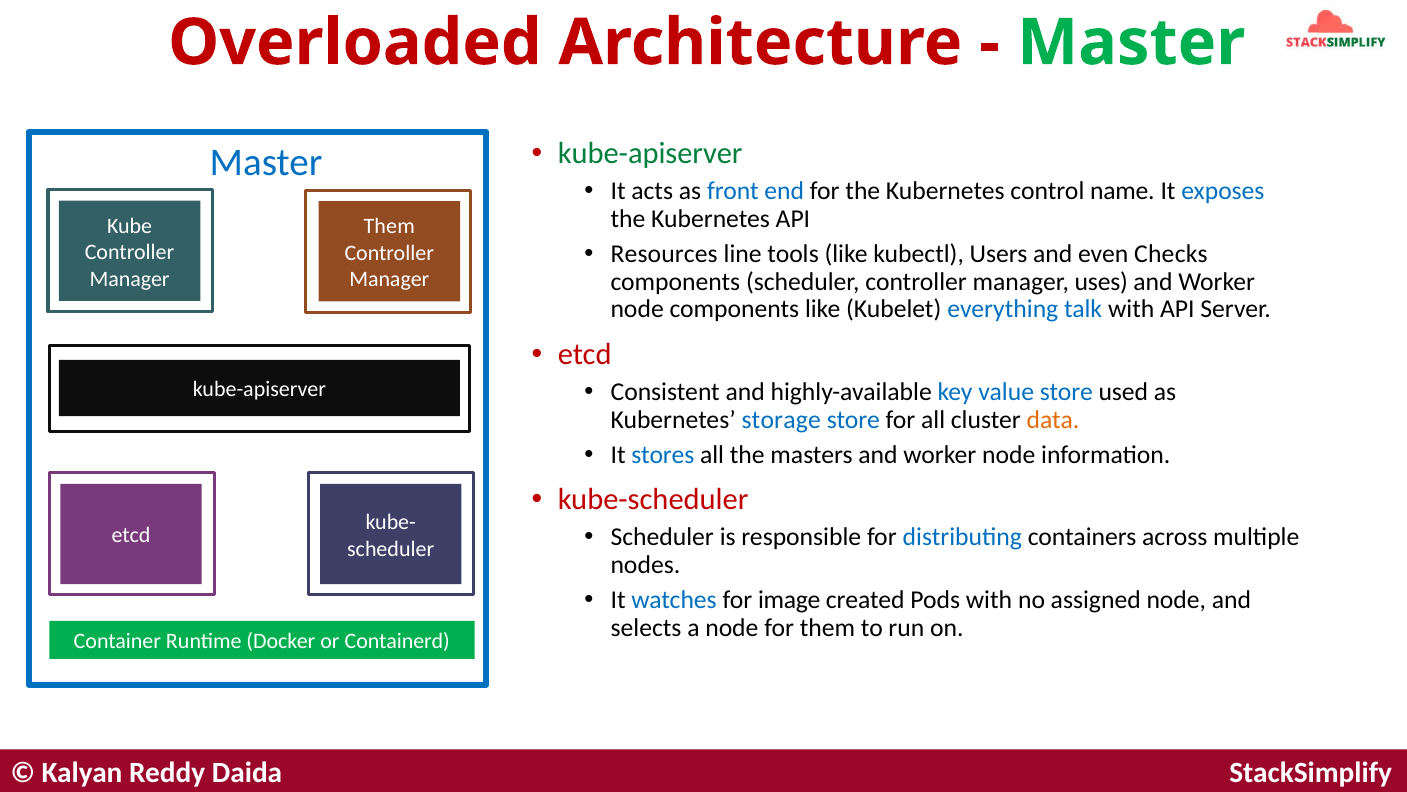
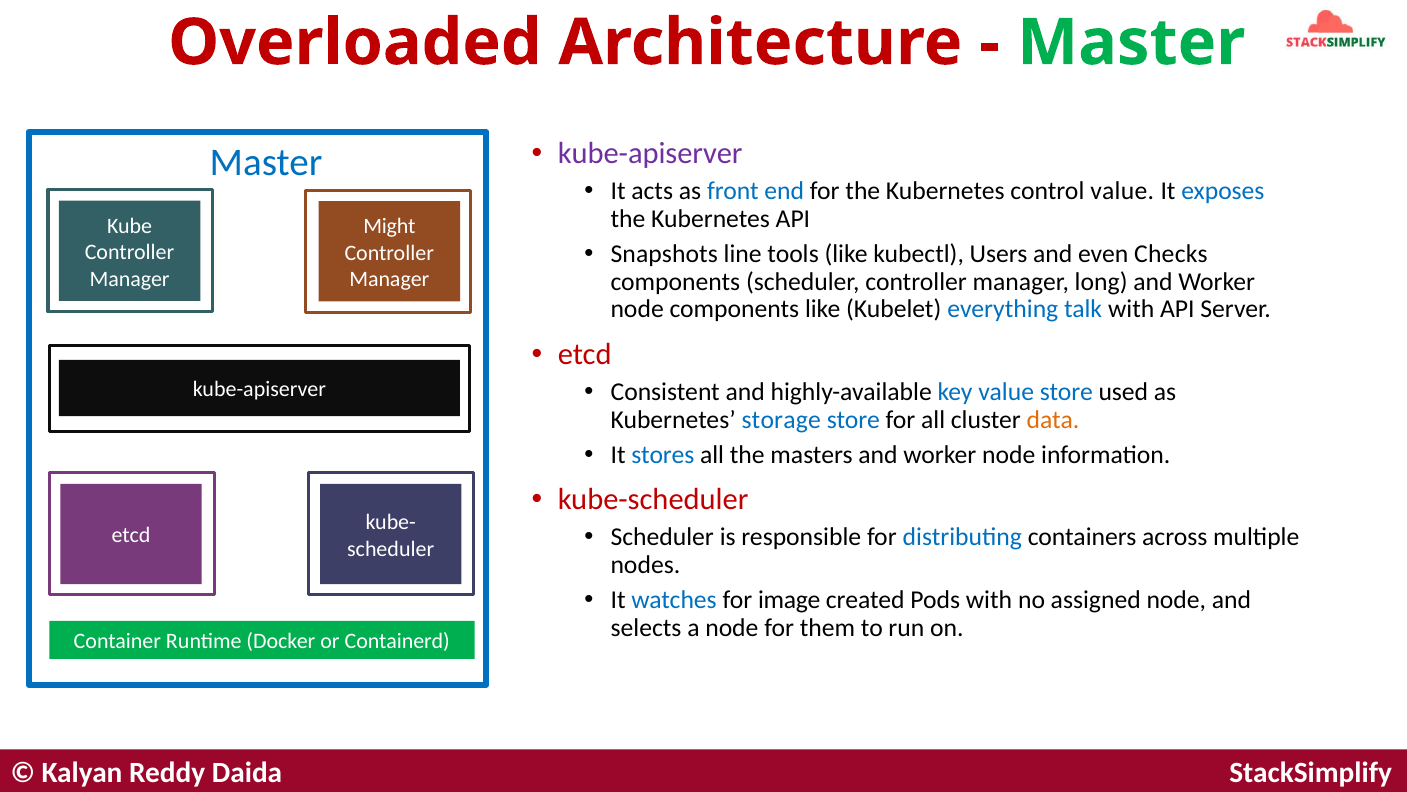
kube-apiserver at (650, 153) colour: green -> purple
control name: name -> value
Them at (389, 226): Them -> Might
Resources: Resources -> Snapshots
uses: uses -> long
